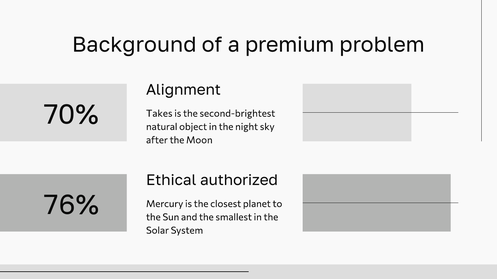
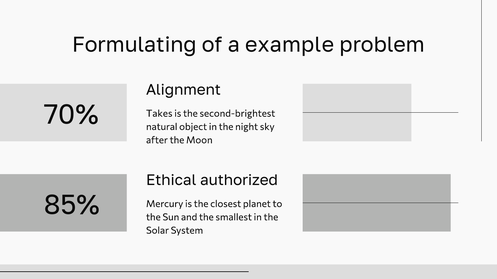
Background: Background -> Formulating
premium: premium -> example
76%: 76% -> 85%
